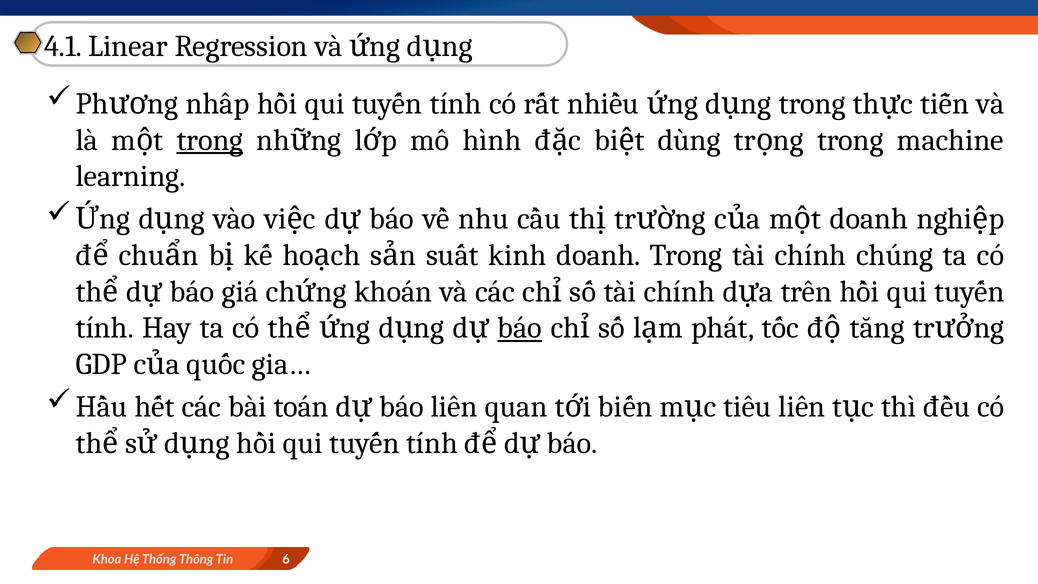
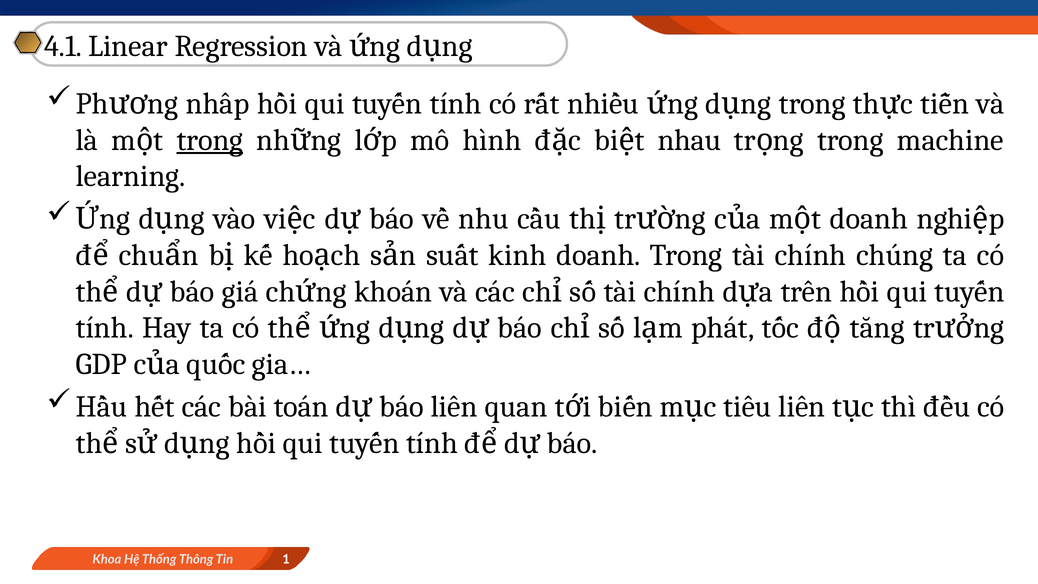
dùng: dùng -> nhau
báo at (520, 328) underline: present -> none
6: 6 -> 1
